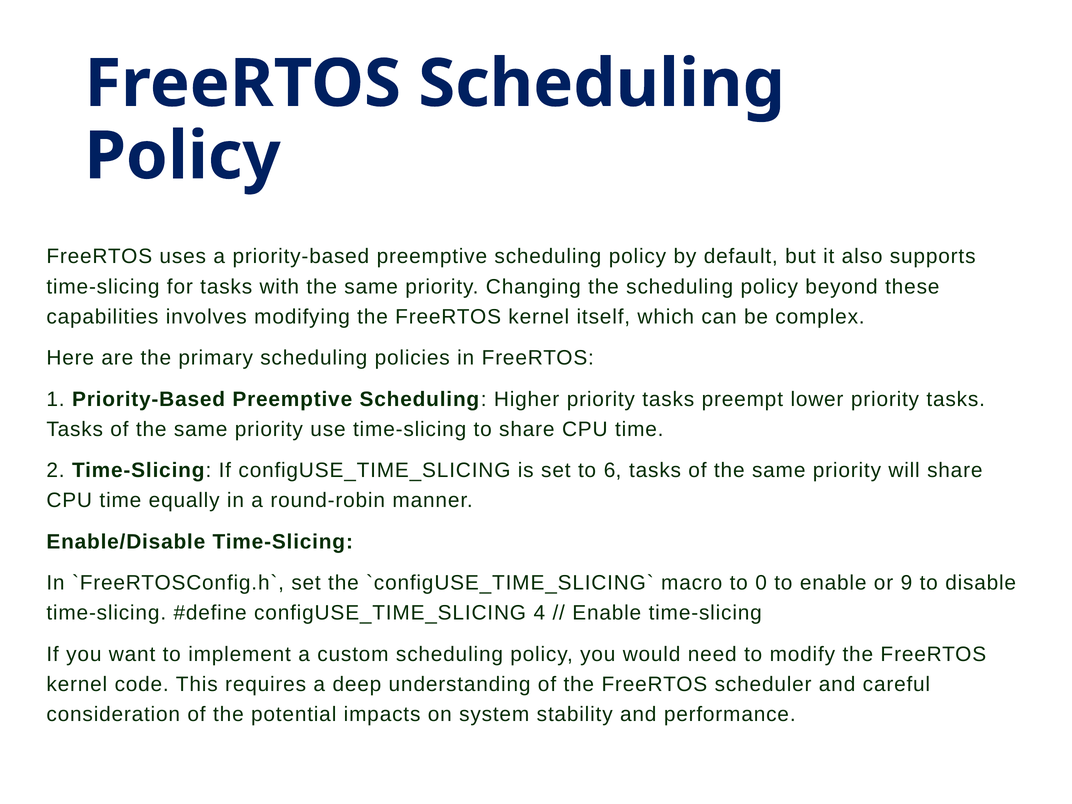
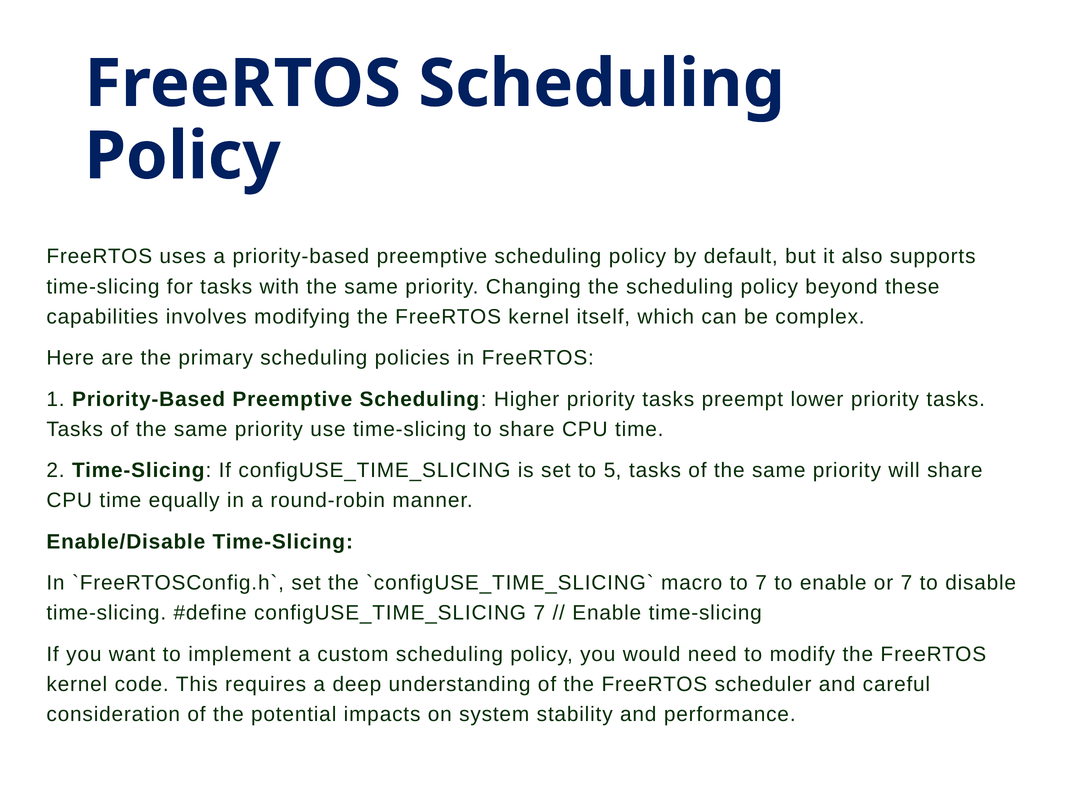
6: 6 -> 5
to 0: 0 -> 7
or 9: 9 -> 7
configUSE_TIME_SLICING 4: 4 -> 7
